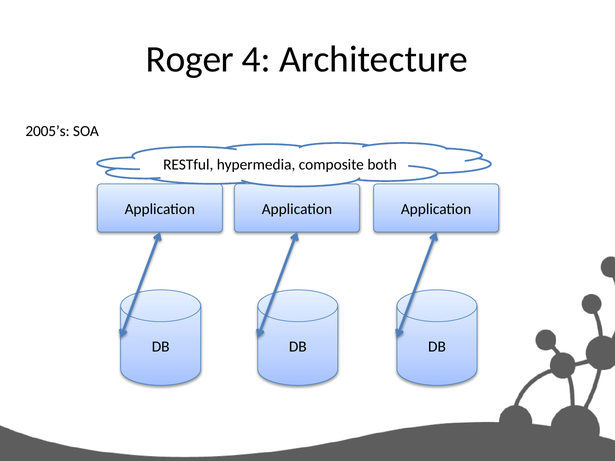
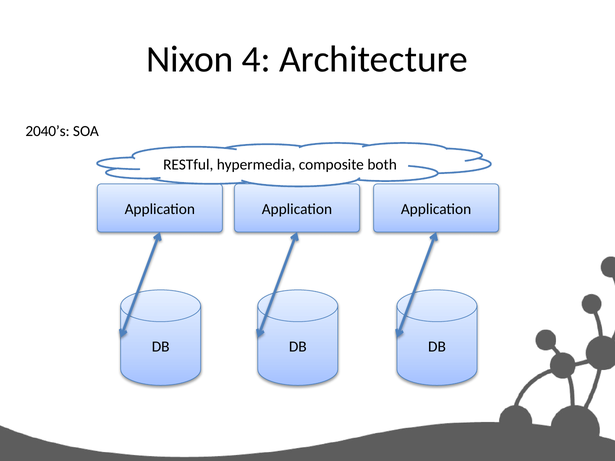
Roger: Roger -> Nixon
2005’s: 2005’s -> 2040’s
